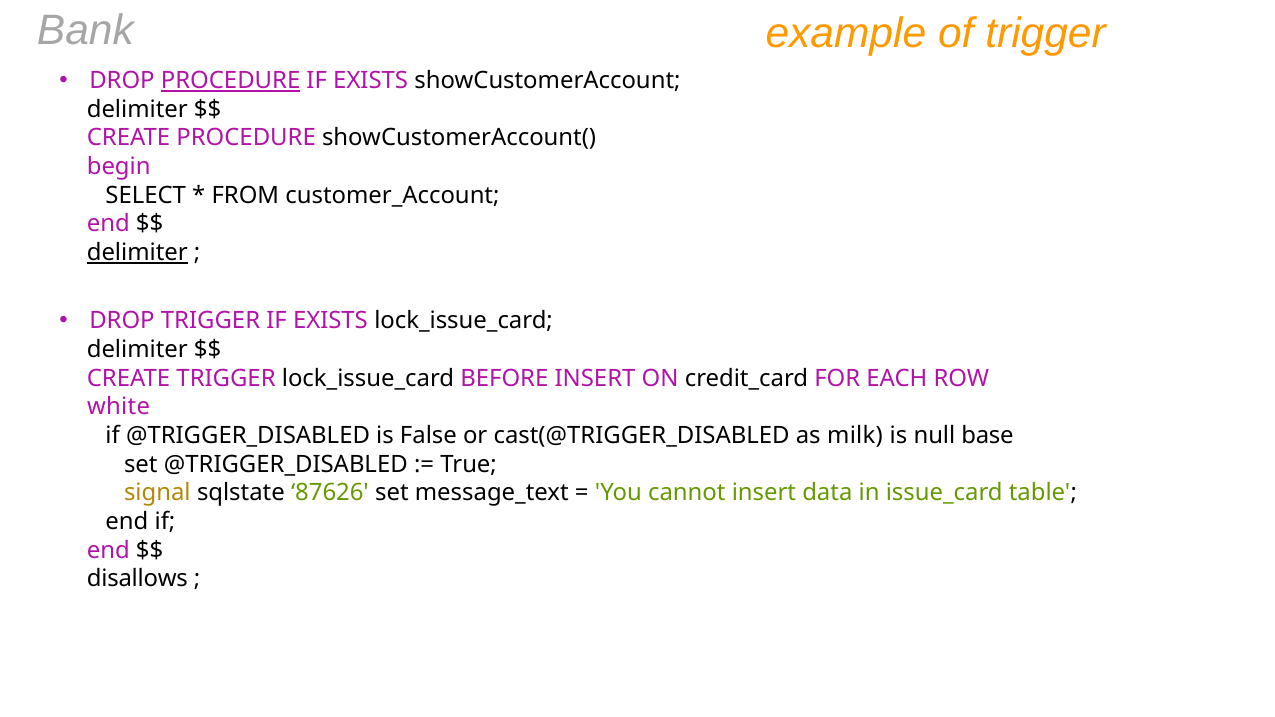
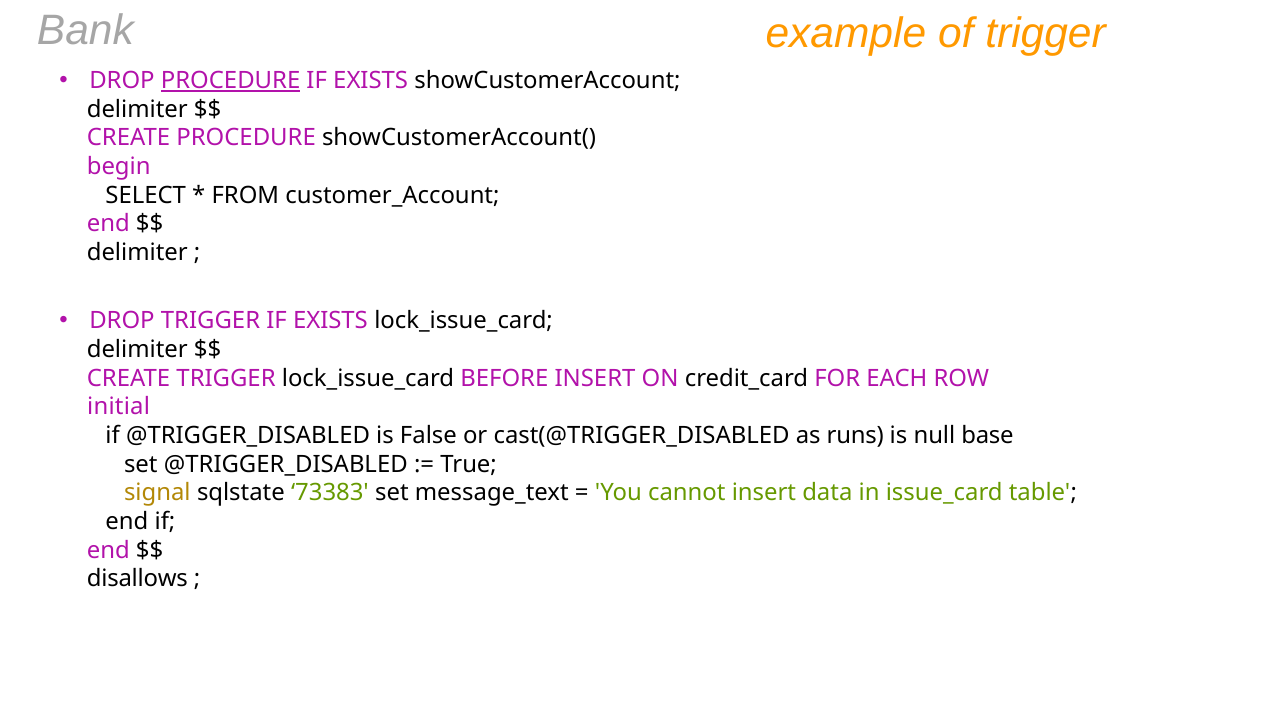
delimiter at (137, 253) underline: present -> none
white: white -> initial
milk: milk -> runs
87626: 87626 -> 73383
